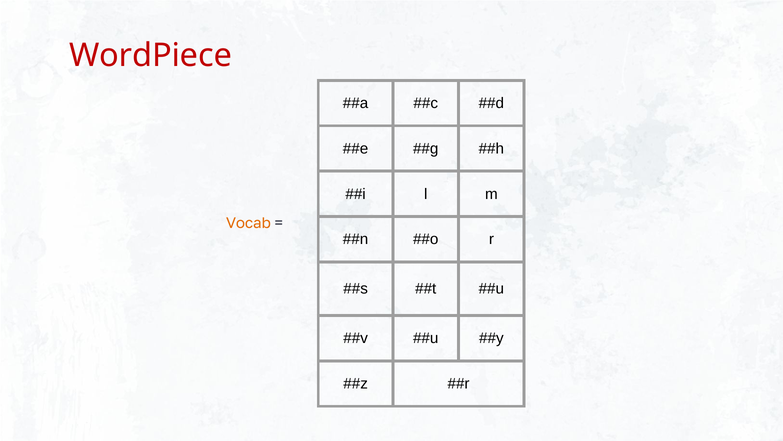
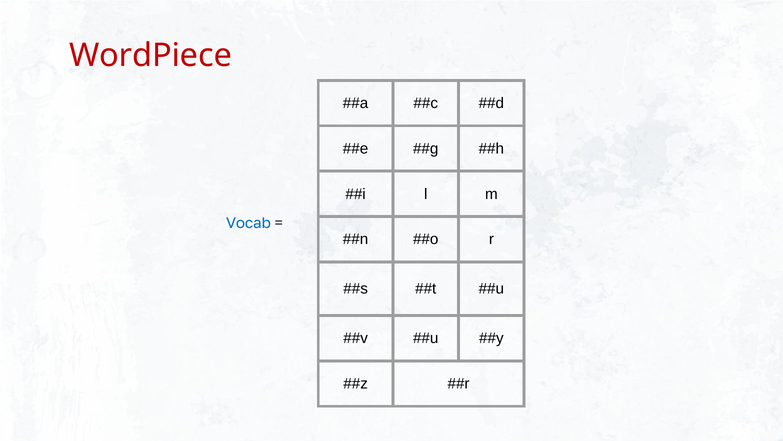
Vocab colour: orange -> blue
